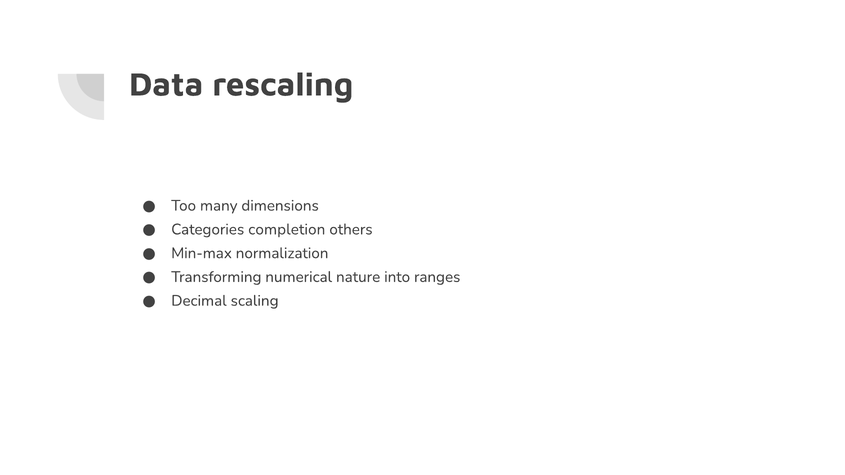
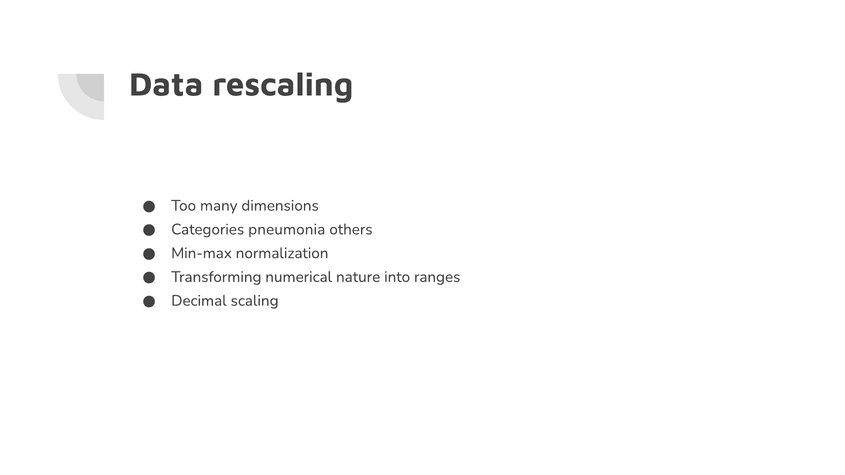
completion: completion -> pneumonia
